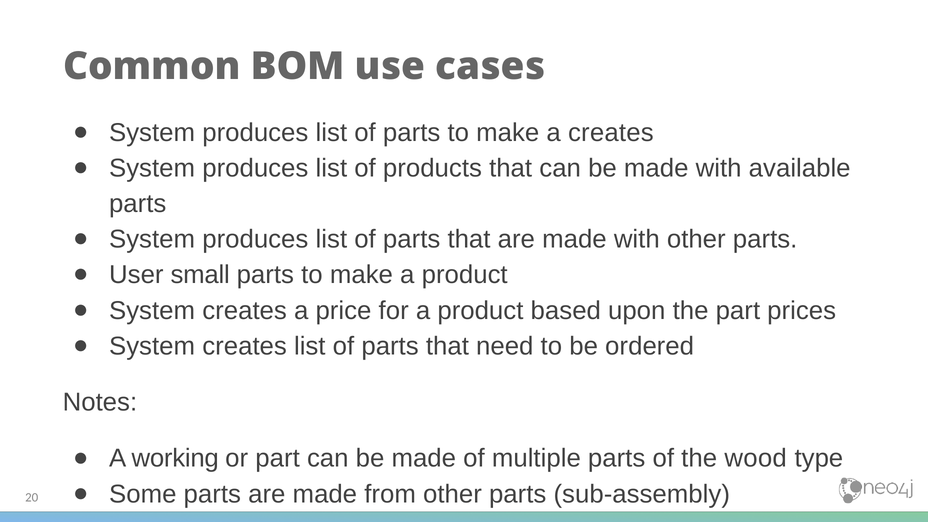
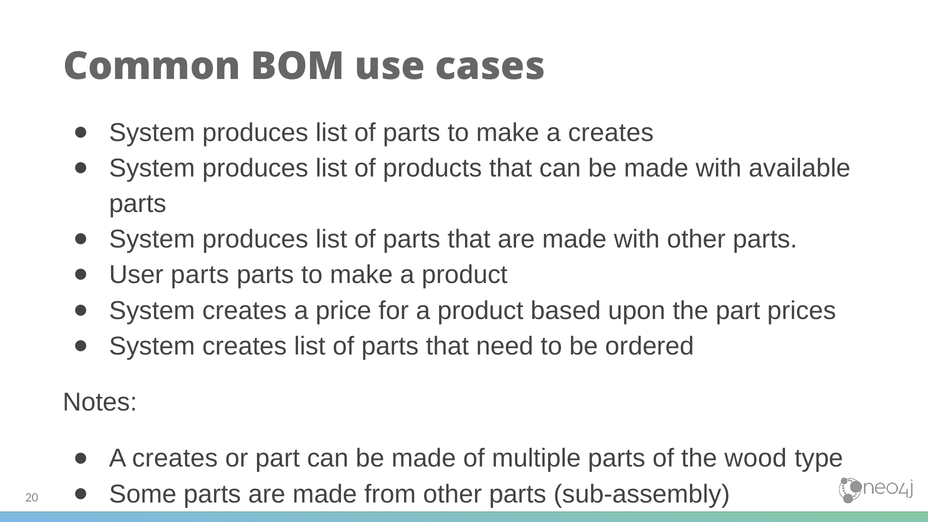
User small: small -> parts
working at (175, 458): working -> creates
